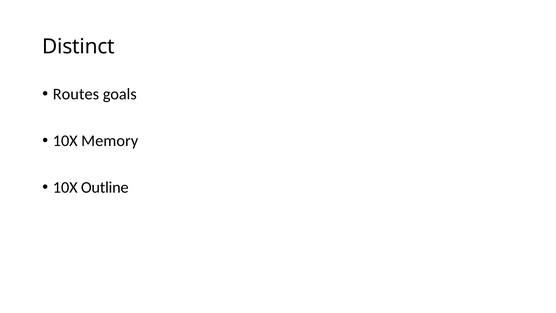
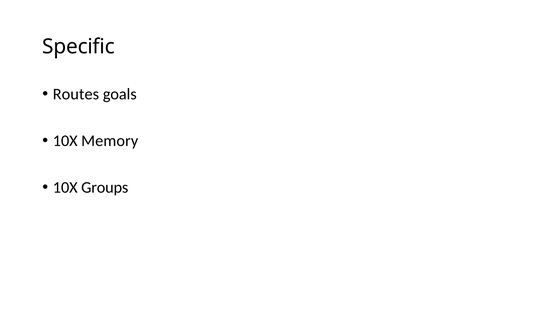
Distinct: Distinct -> Specific
Outline: Outline -> Groups
